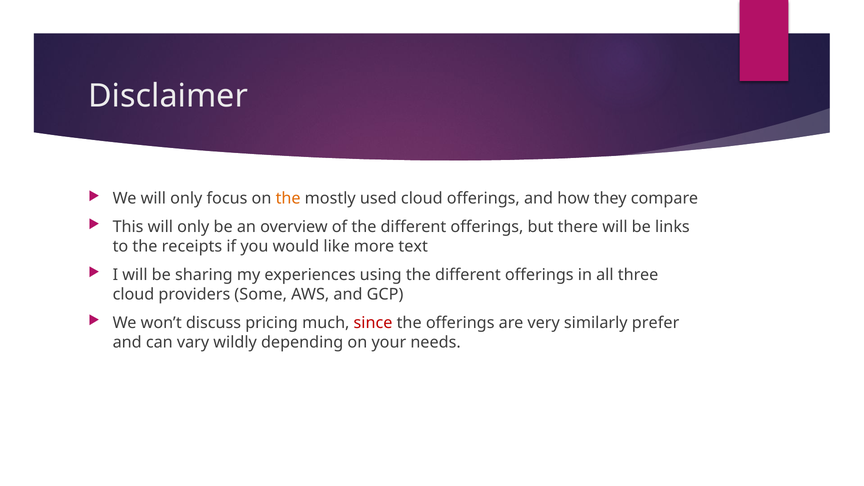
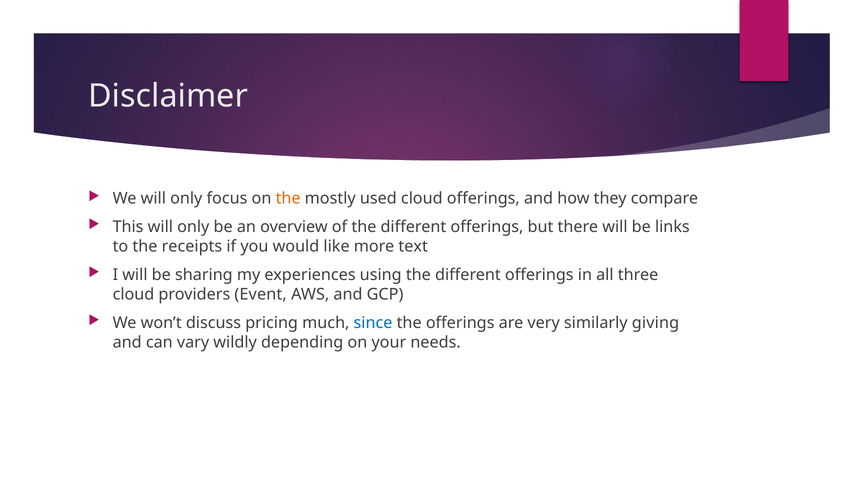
Some: Some -> Event
since colour: red -> blue
prefer: prefer -> giving
